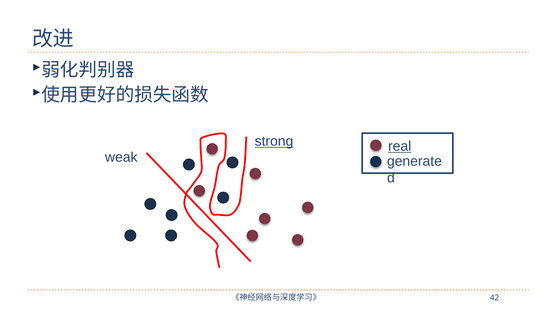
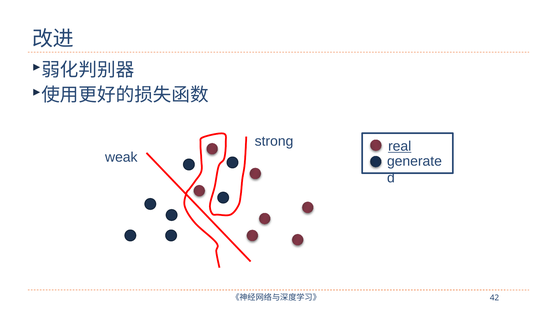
strong underline: present -> none
